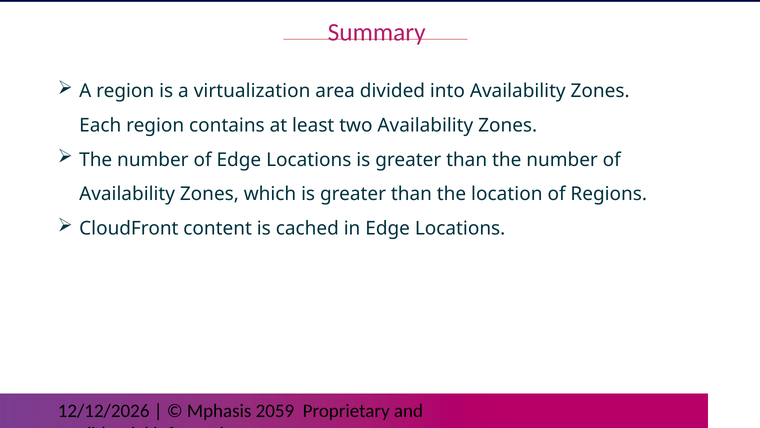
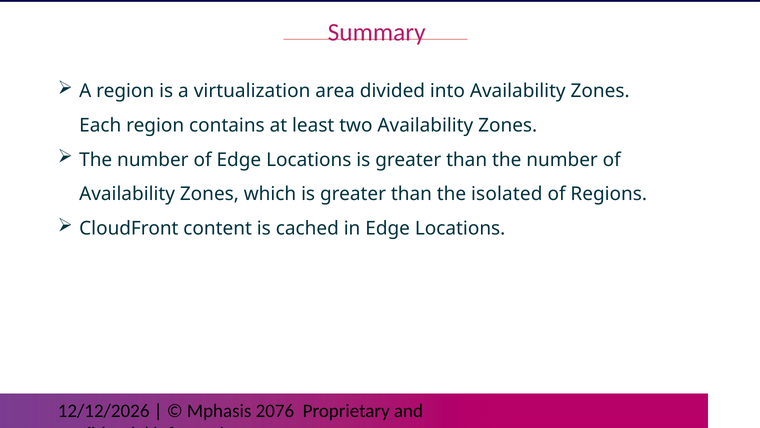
location: location -> isolated
2059: 2059 -> 2076
